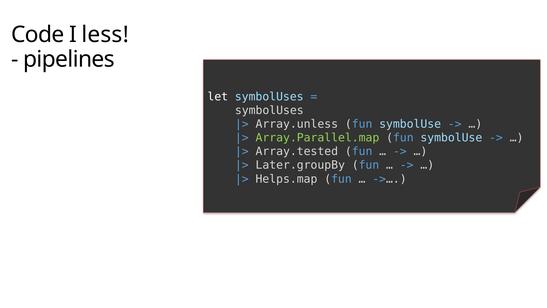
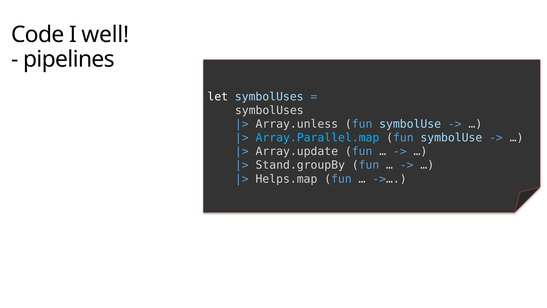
less: less -> well
Array.Parallel.map colour: light green -> light blue
Array.tested: Array.tested -> Array.update
Later.groupBy: Later.groupBy -> Stand.groupBy
